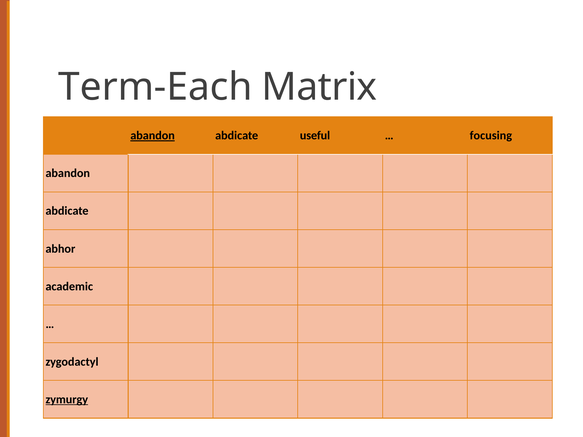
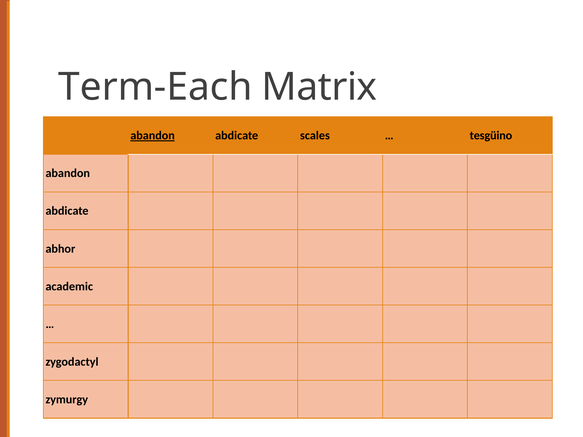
useful: useful -> scales
focusing: focusing -> tesgüino
zymurgy underline: present -> none
